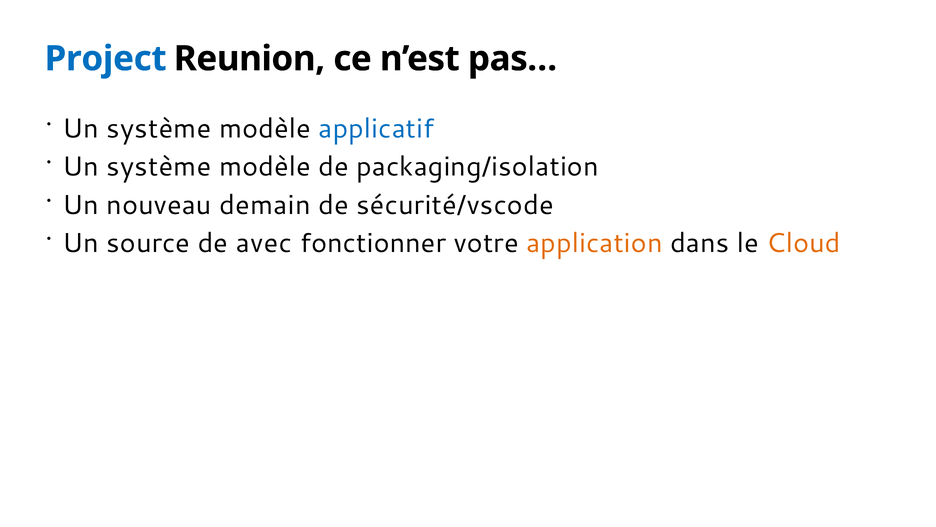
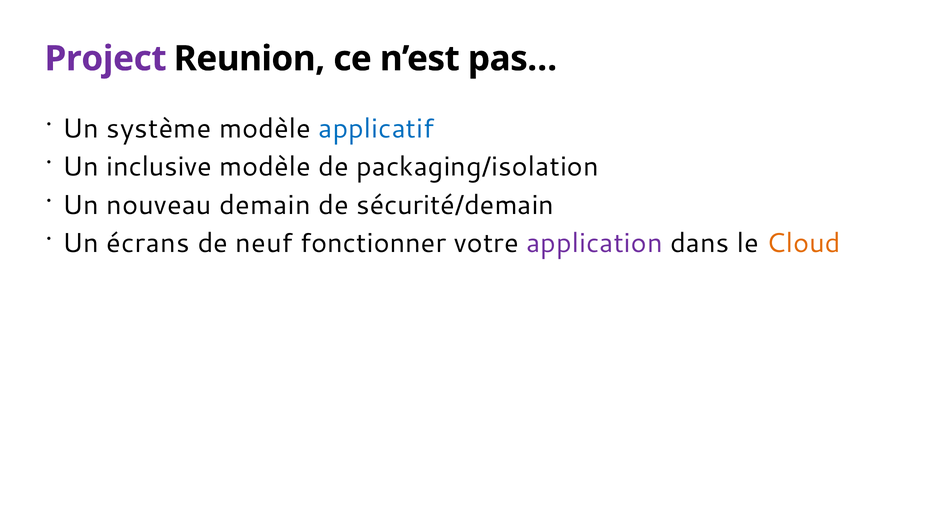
Project colour: blue -> purple
système at (159, 167): système -> inclusive
sécurité/vscode: sécurité/vscode -> sécurité/demain
source: source -> écrans
avec: avec -> neuf
application colour: orange -> purple
